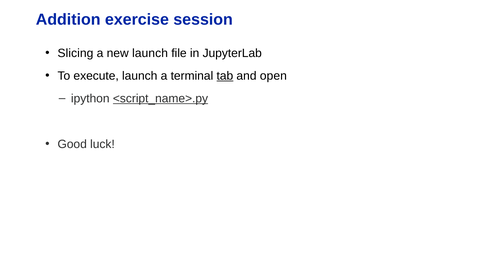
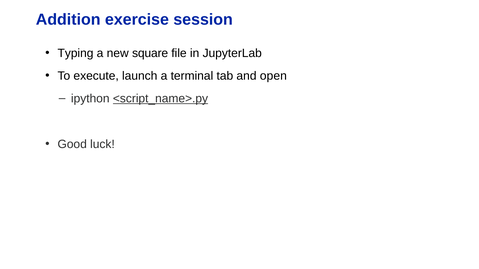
Slicing: Slicing -> Typing
new launch: launch -> square
tab underline: present -> none
